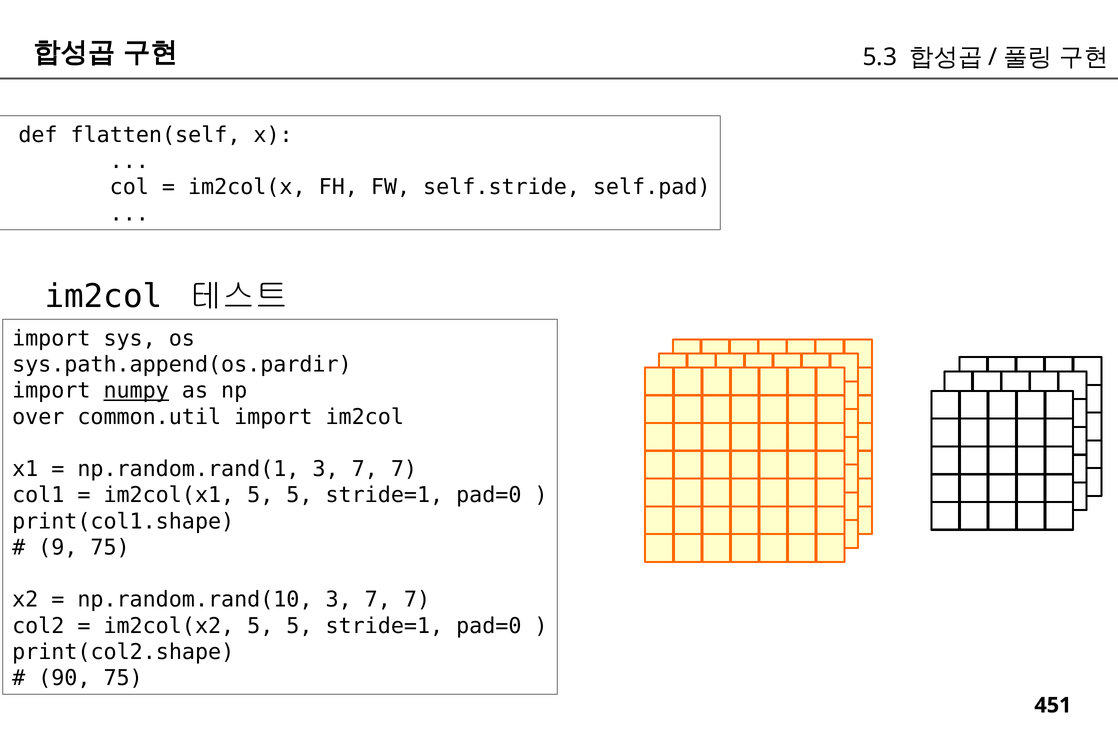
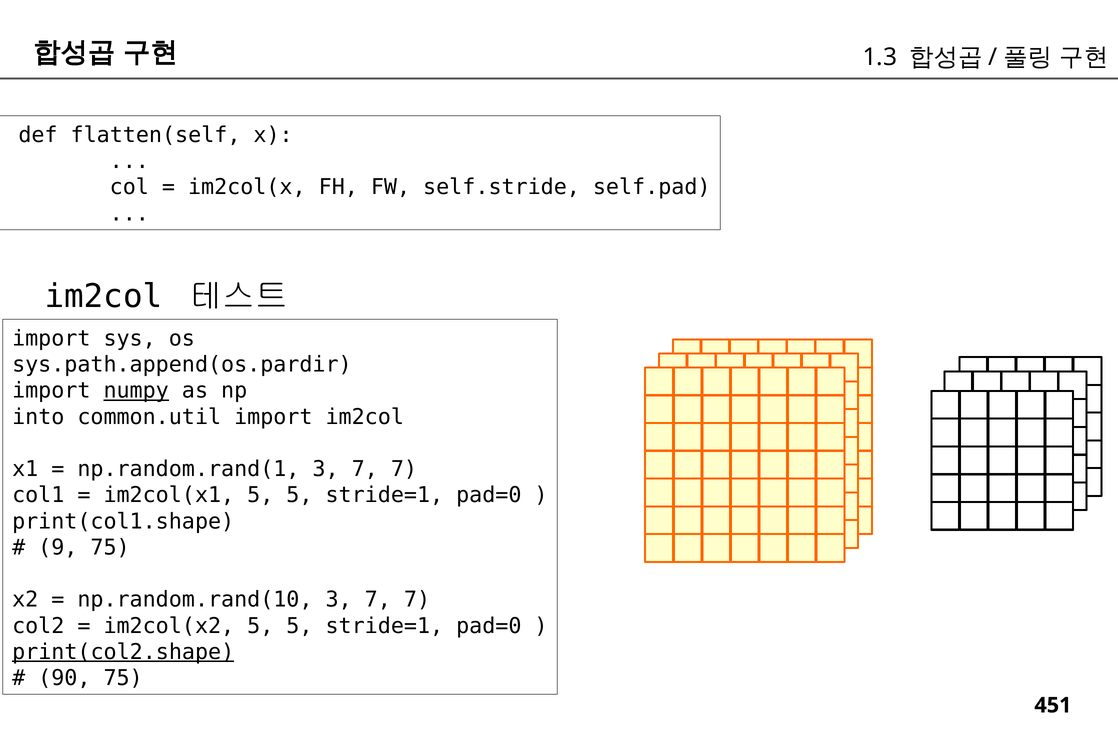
5.3: 5.3 -> 1.3
over: over -> into
print(col2.shape underline: none -> present
